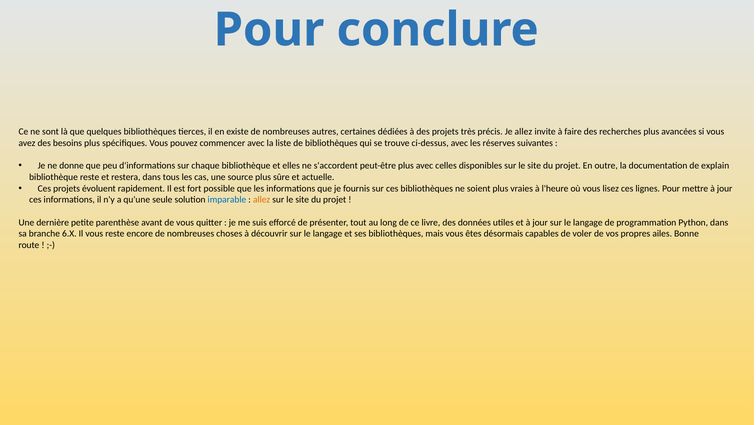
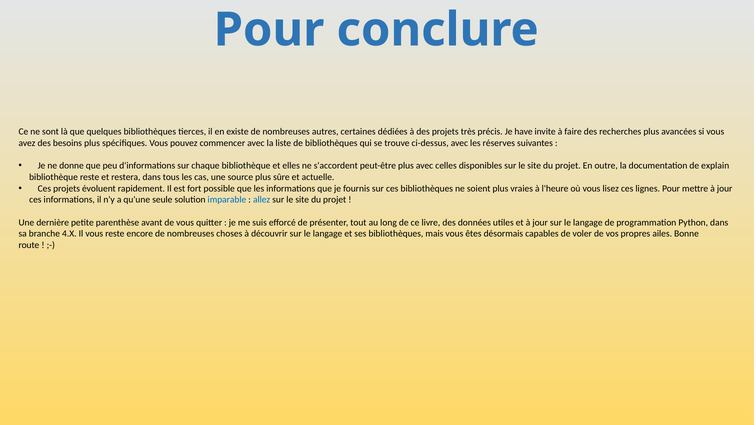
Je allez: allez -> have
allez at (262, 200) colour: orange -> blue
6.X: 6.X -> 4.X
